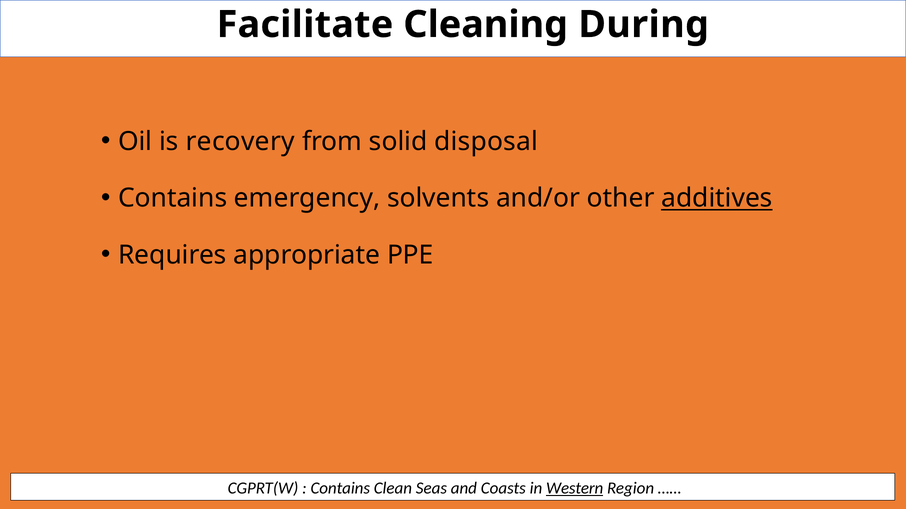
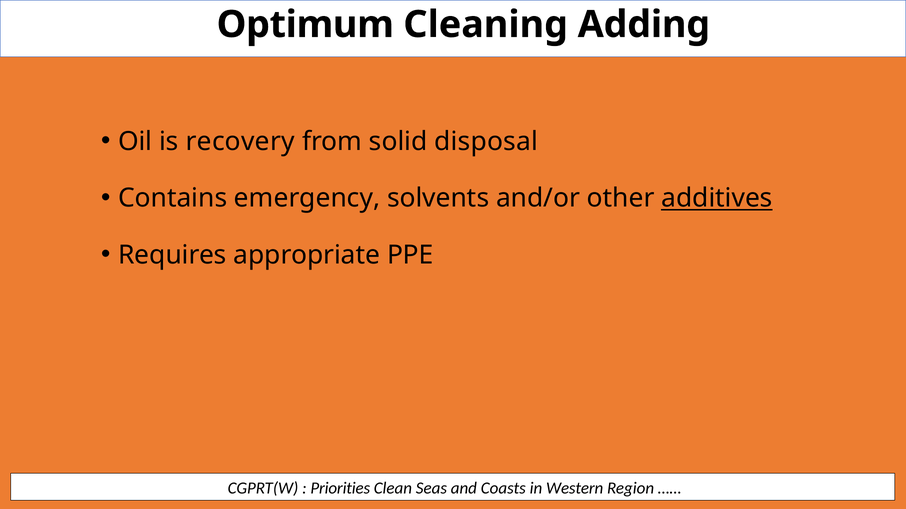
Facilitate: Facilitate -> Optimum
During: During -> Adding
Contains at (340, 489): Contains -> Priorities
Western underline: present -> none
